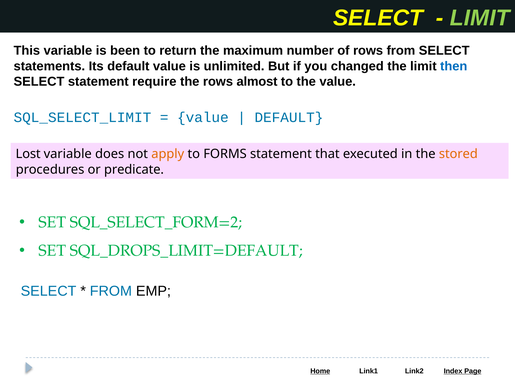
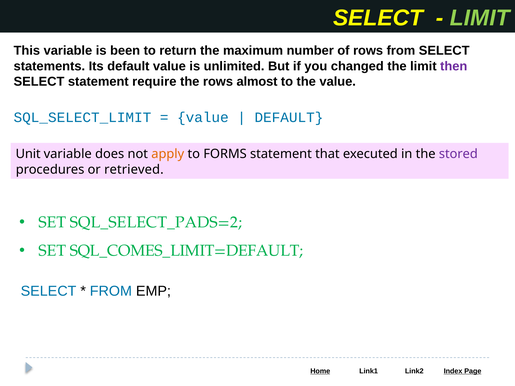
then colour: blue -> purple
Lost: Lost -> Unit
stored colour: orange -> purple
predicate: predicate -> retrieved
SQL_SELECT_FORM=2: SQL_SELECT_FORM=2 -> SQL_SELECT_PADS=2
SQL_DROPS_LIMIT=DEFAULT: SQL_DROPS_LIMIT=DEFAULT -> SQL_COMES_LIMIT=DEFAULT
